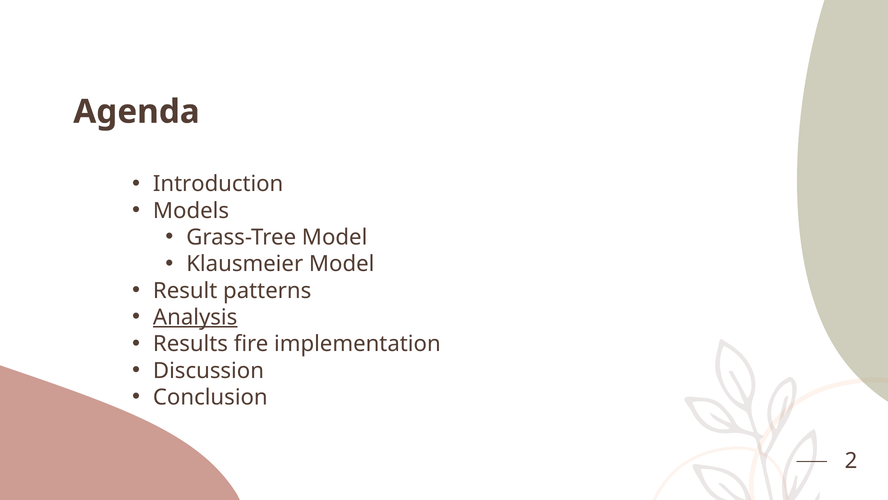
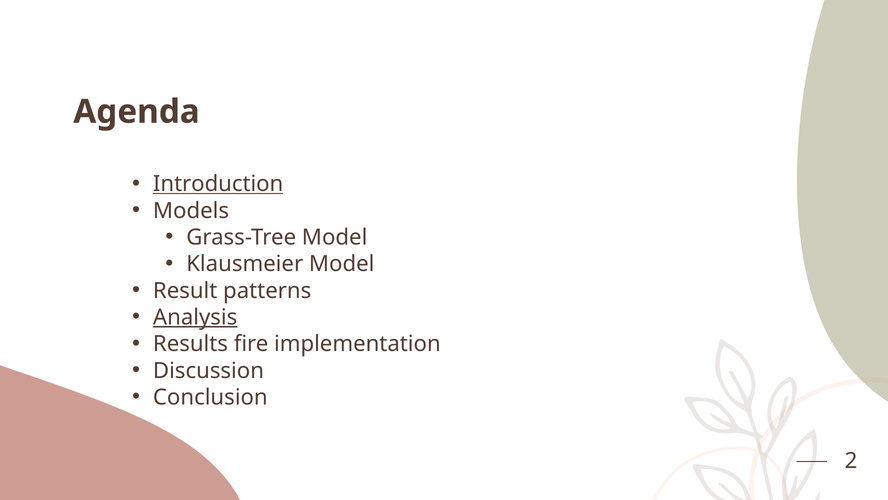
Introduction underline: none -> present
